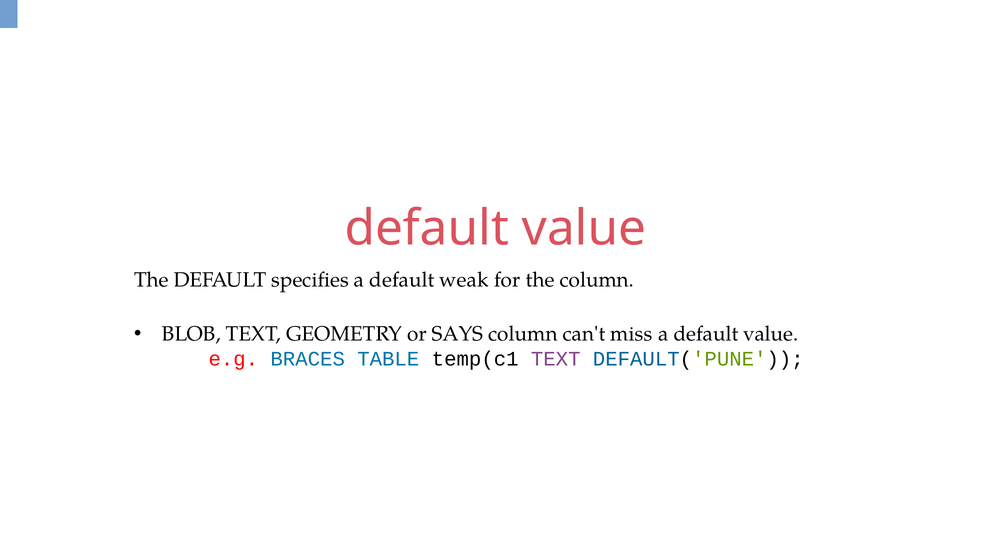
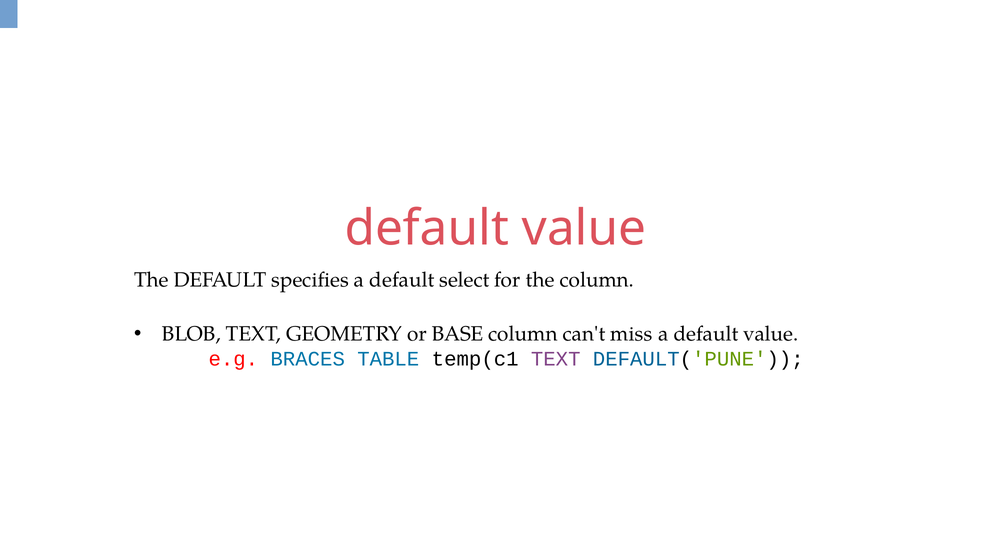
weak: weak -> select
SAYS: SAYS -> BASE
